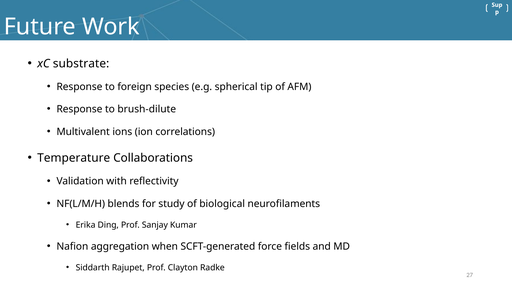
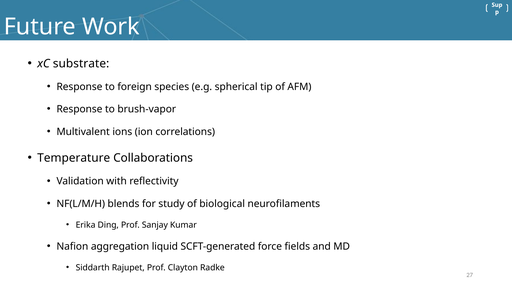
brush-dilute: brush-dilute -> brush-vapor
when: when -> liquid
